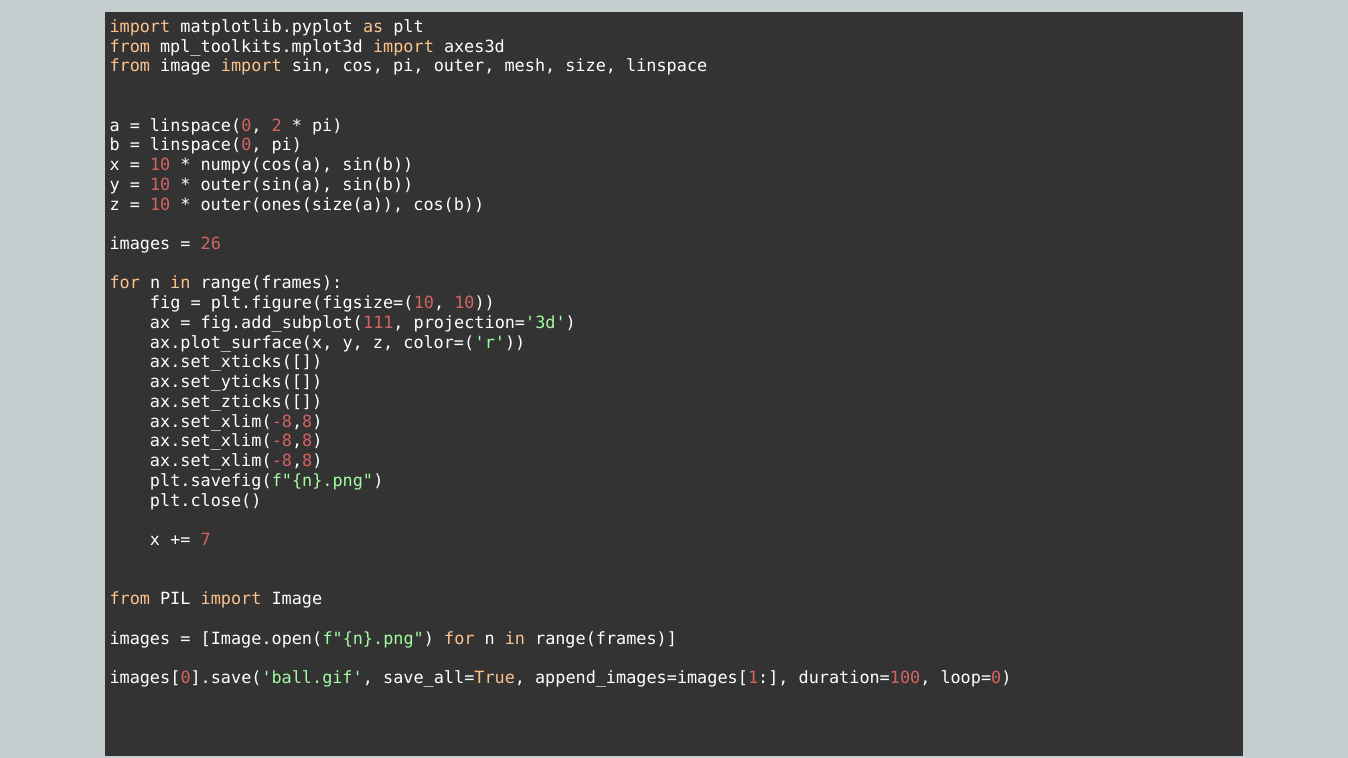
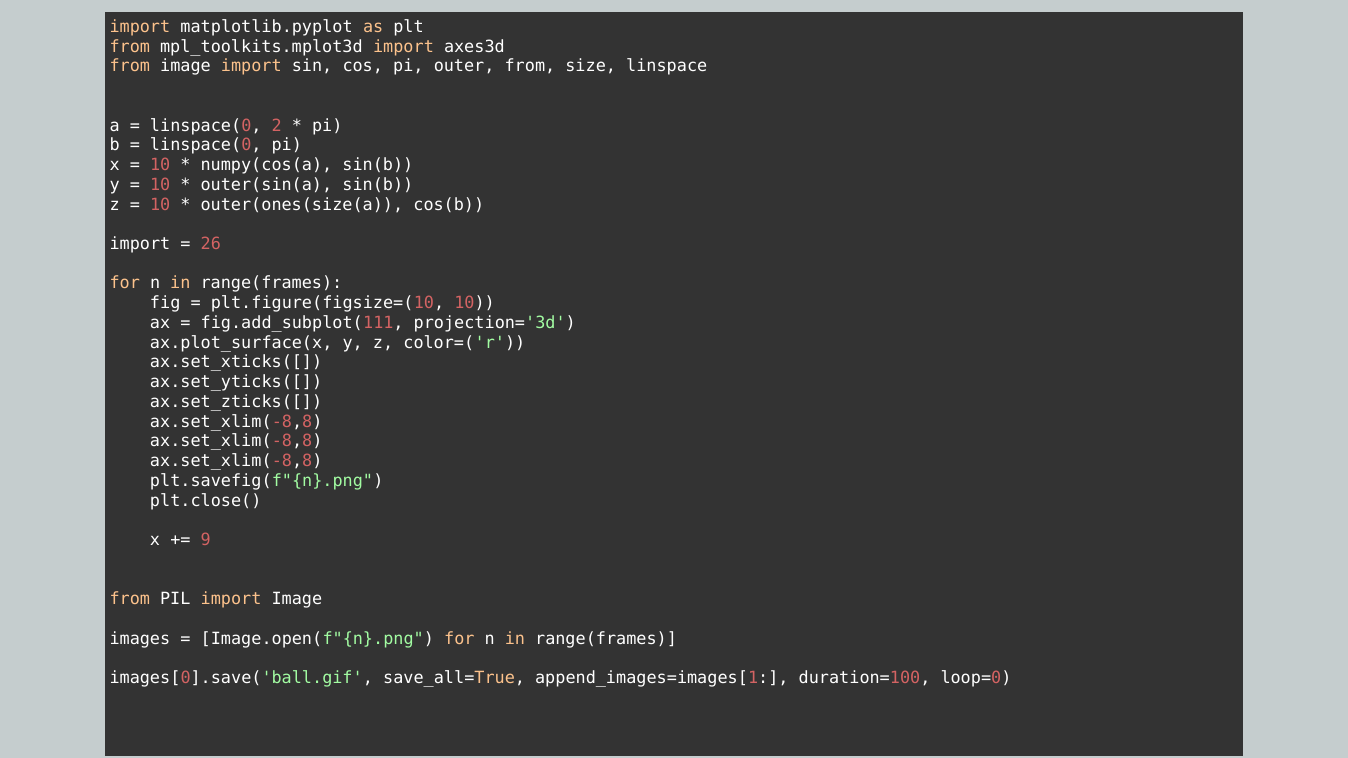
outer mesh: mesh -> from
images at (140, 244): images -> import
7: 7 -> 9
